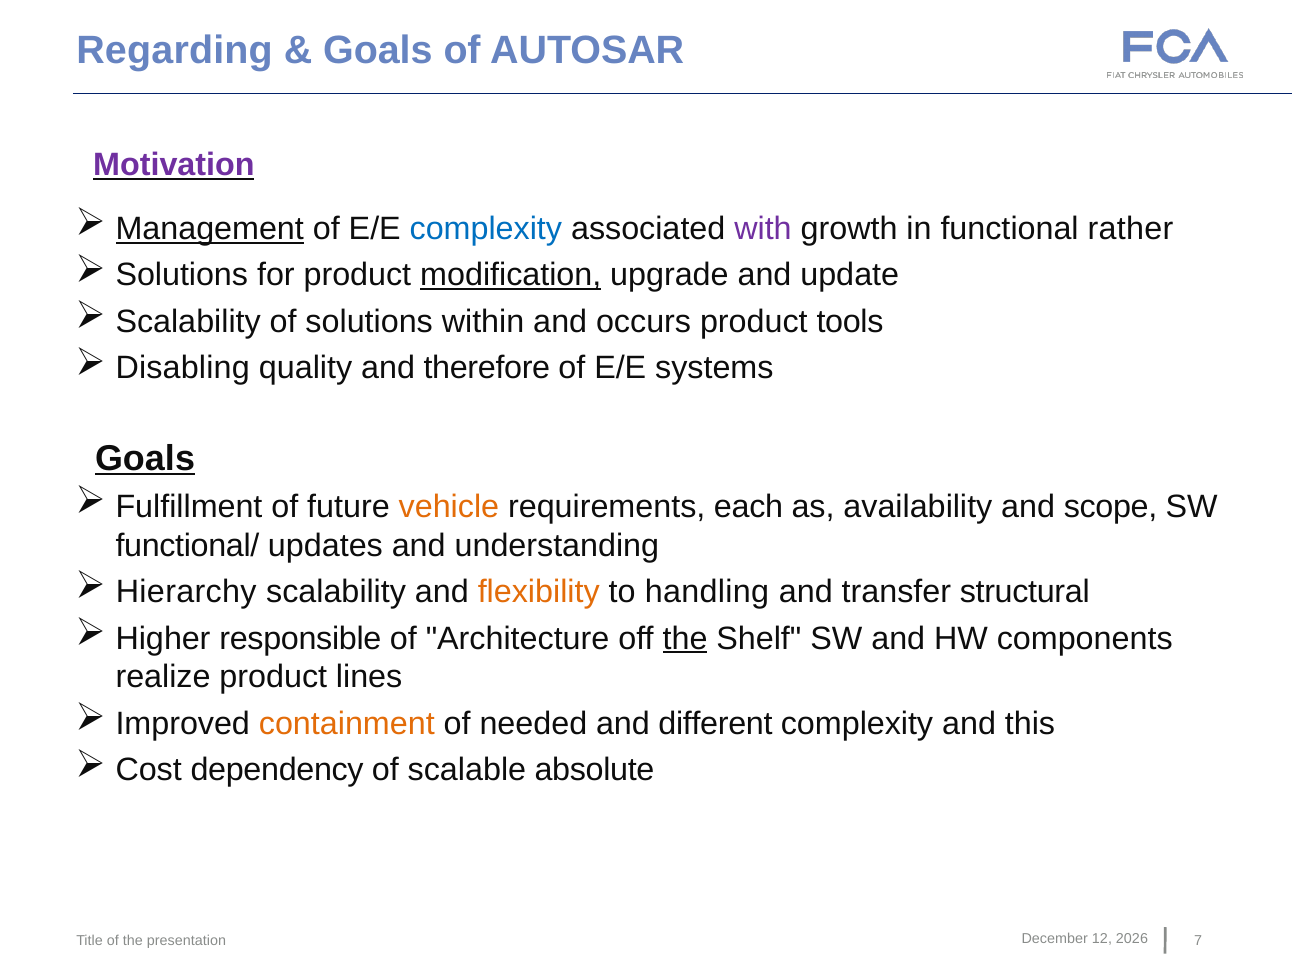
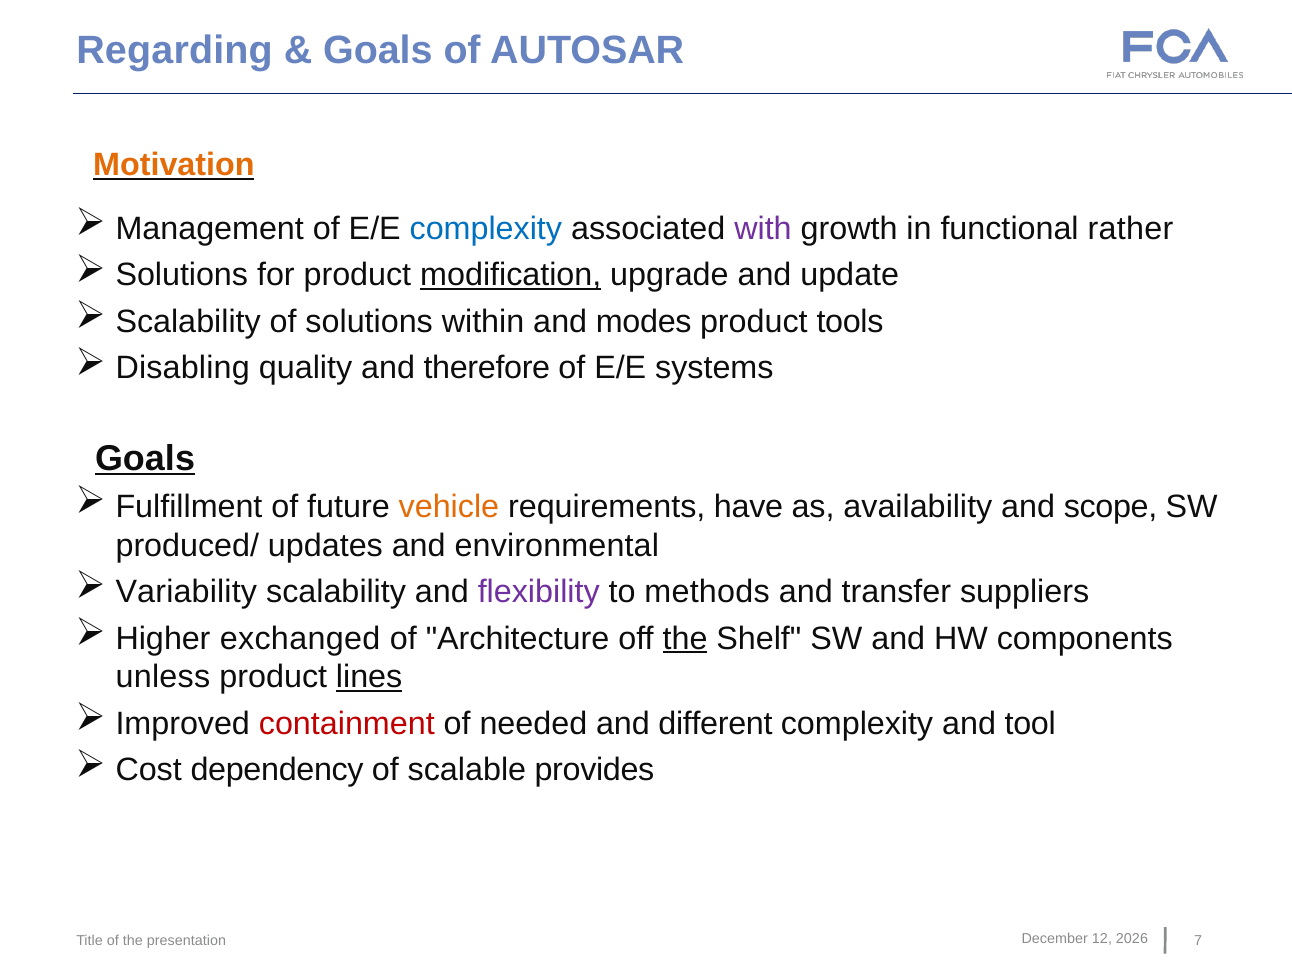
Motivation colour: purple -> orange
Management underline: present -> none
occurs: occurs -> modes
each: each -> have
functional/: functional/ -> produced/
understanding: understanding -> environmental
Hierarchy: Hierarchy -> Variability
flexibility colour: orange -> purple
handling: handling -> methods
structural: structural -> suppliers
responsible: responsible -> exchanged
realize: realize -> unless
lines underline: none -> present
containment colour: orange -> red
this: this -> tool
absolute: absolute -> provides
